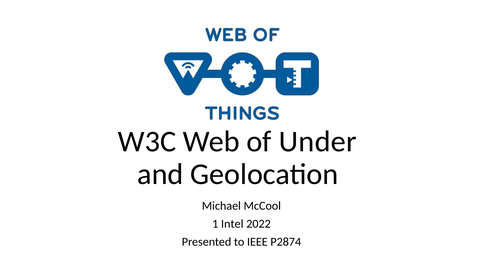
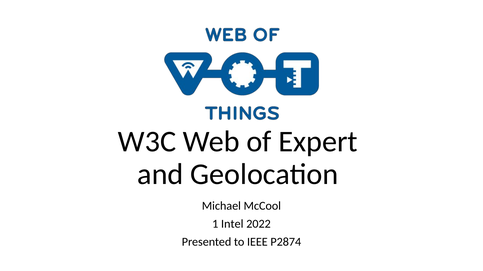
Under: Under -> Expert
